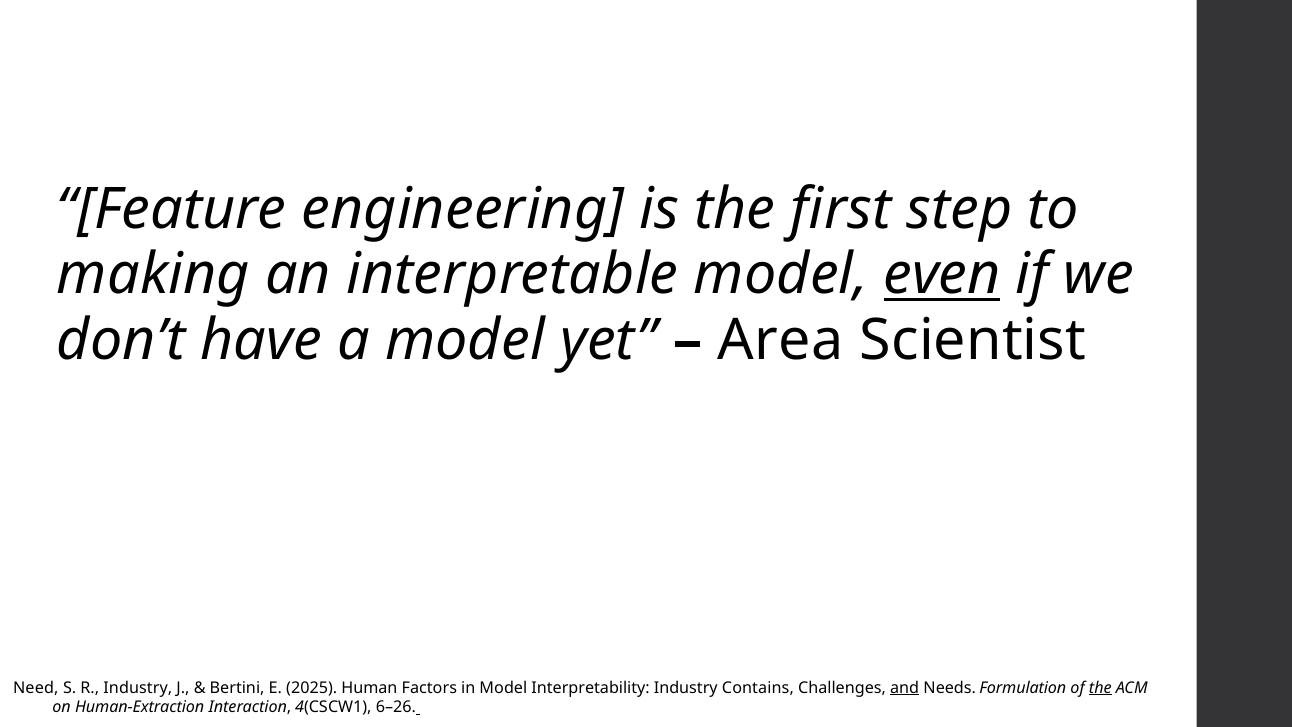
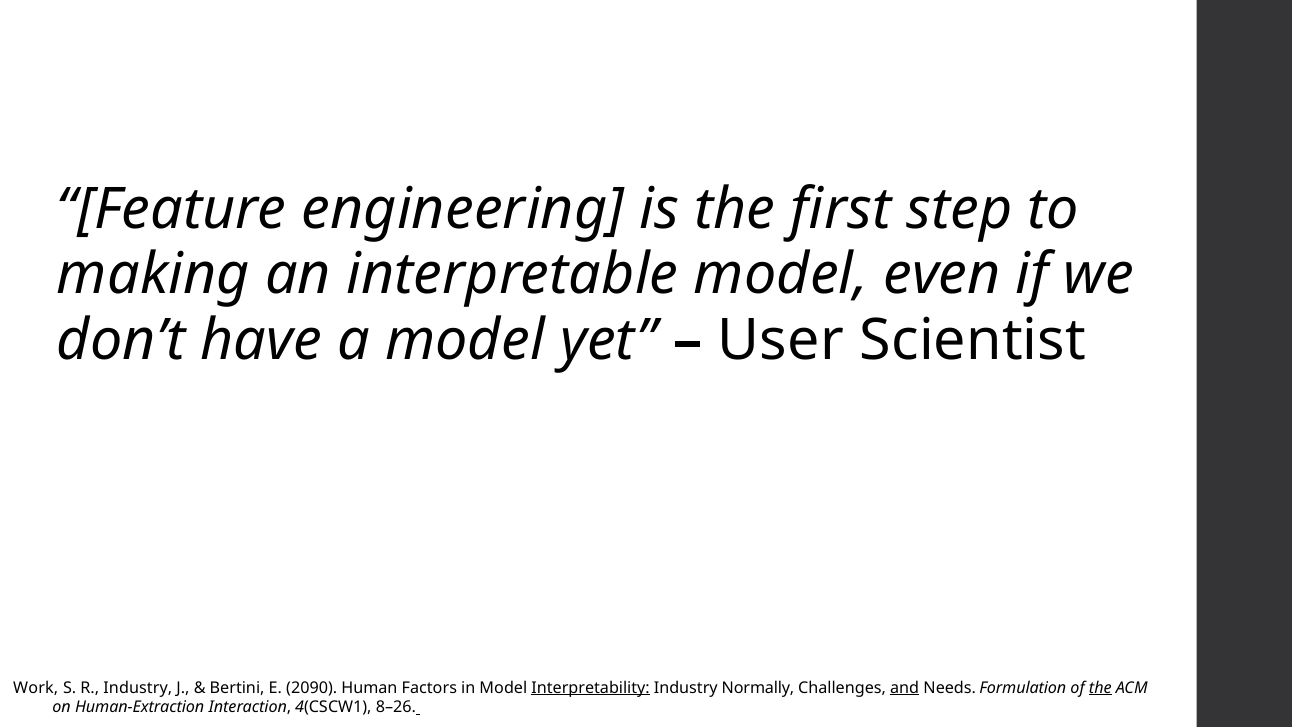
even underline: present -> none
Area: Area -> User
Need: Need -> Work
2025: 2025 -> 2090
Interpretability underline: none -> present
Contains: Contains -> Normally
6–26: 6–26 -> 8–26
